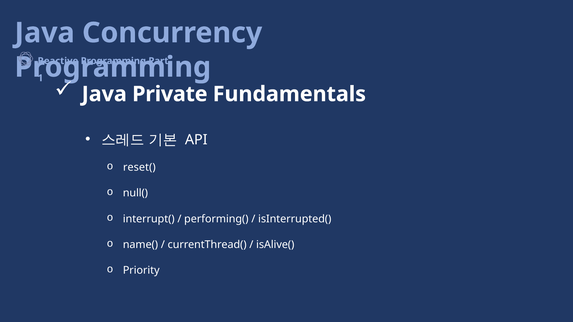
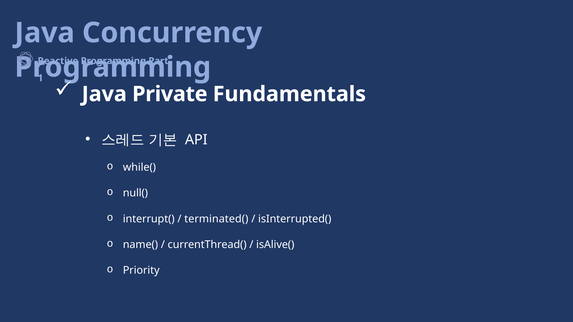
reset(: reset( -> while(
performing(: performing( -> terminated(
